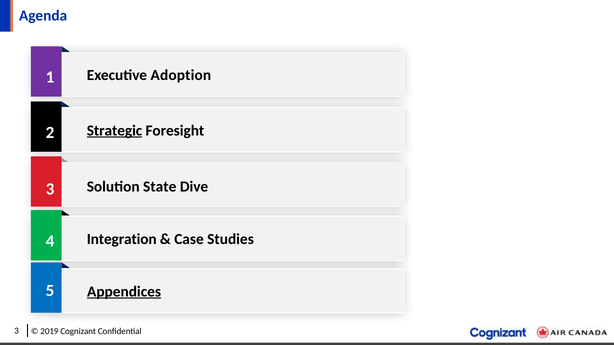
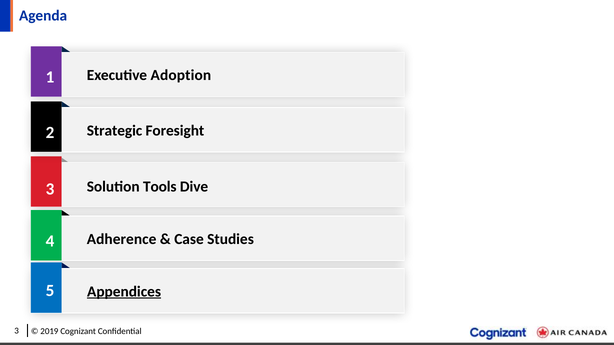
Strategic underline: present -> none
State: State -> Tools
Integration: Integration -> Adherence
